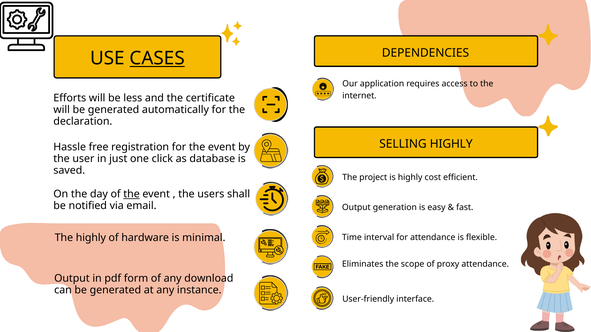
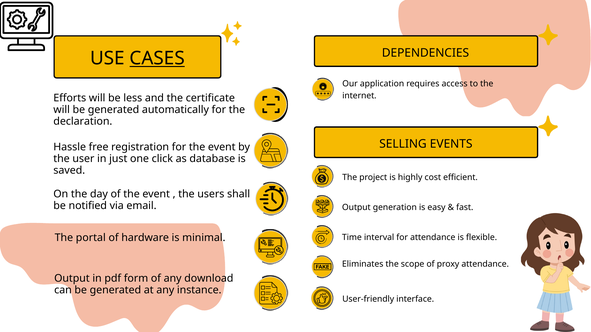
SELLING HIGHLY: HIGHLY -> EVENTS
the at (132, 194) underline: present -> none
The highly: highly -> portal
